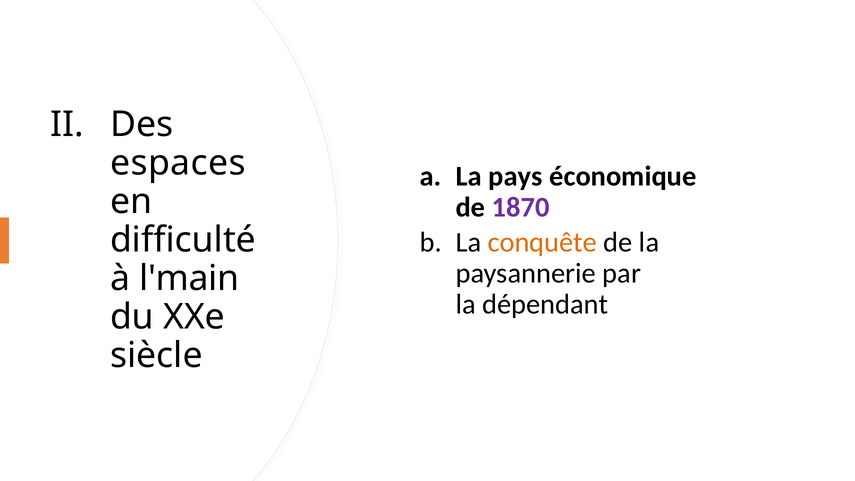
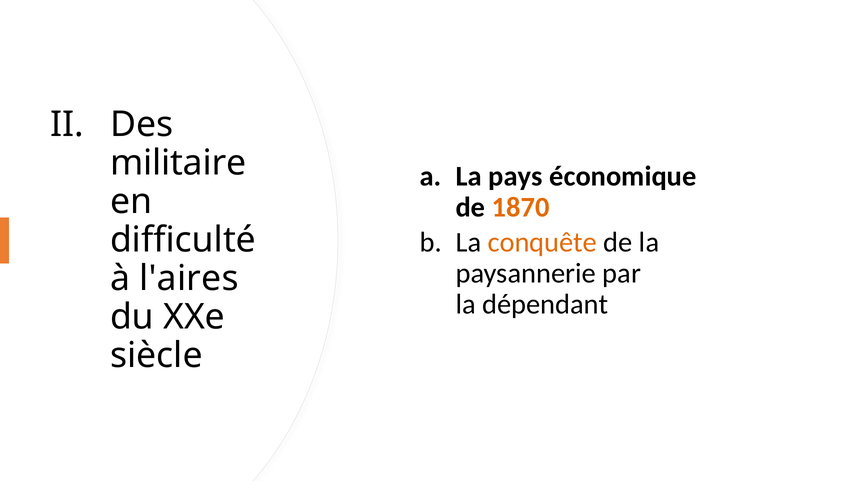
espaces: espaces -> militaire
1870 colour: purple -> orange
l'main: l'main -> l'aires
